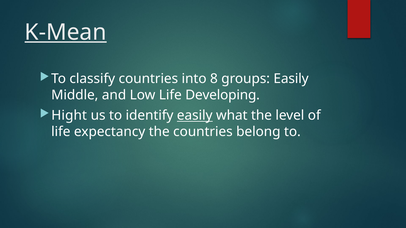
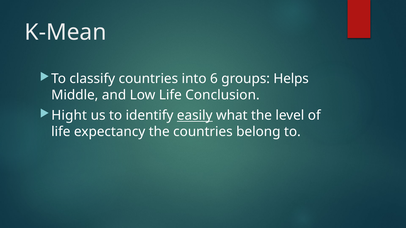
K-Mean underline: present -> none
8: 8 -> 6
groups Easily: Easily -> Helps
Developing: Developing -> Conclusion
